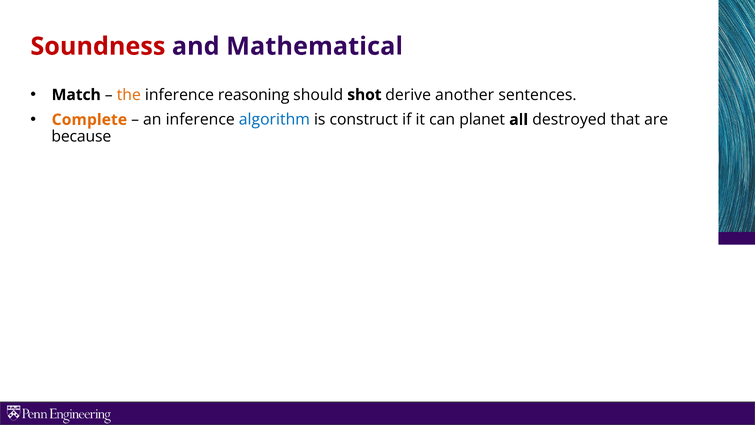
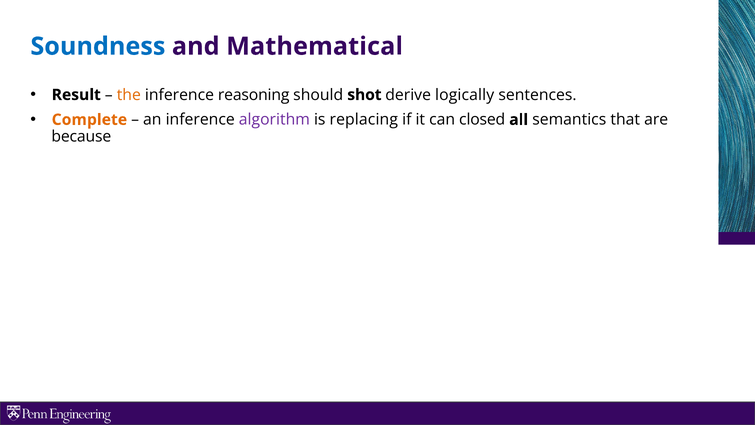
Soundness colour: red -> blue
Match: Match -> Result
another: another -> logically
algorithm colour: blue -> purple
construct: construct -> replacing
planet: planet -> closed
destroyed: destroyed -> semantics
